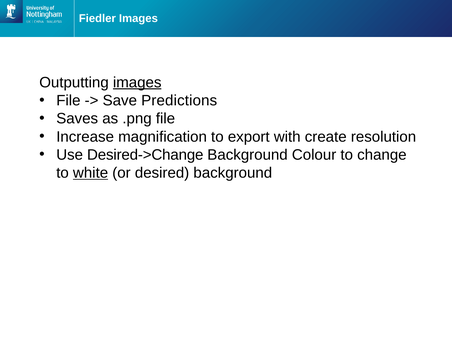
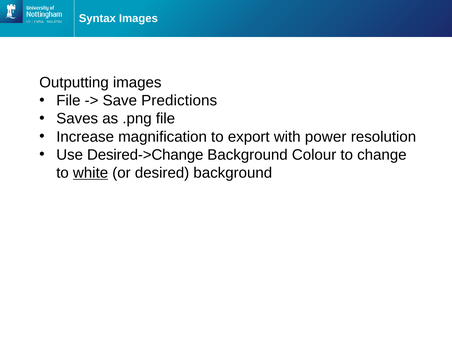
Fiedler: Fiedler -> Syntax
images at (137, 82) underline: present -> none
create: create -> power
